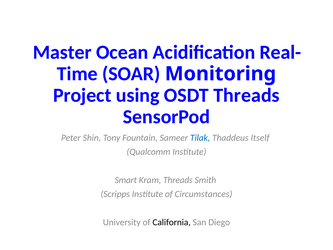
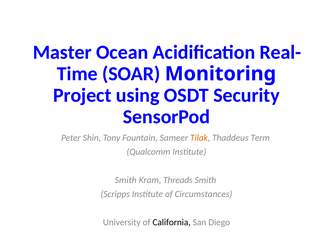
OSDT Threads: Threads -> Security
Tilak colour: blue -> orange
Itself: Itself -> Term
Smart at (126, 180): Smart -> Smith
